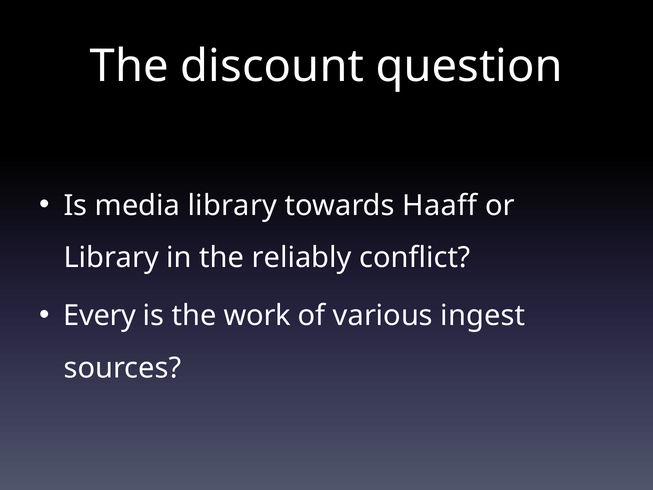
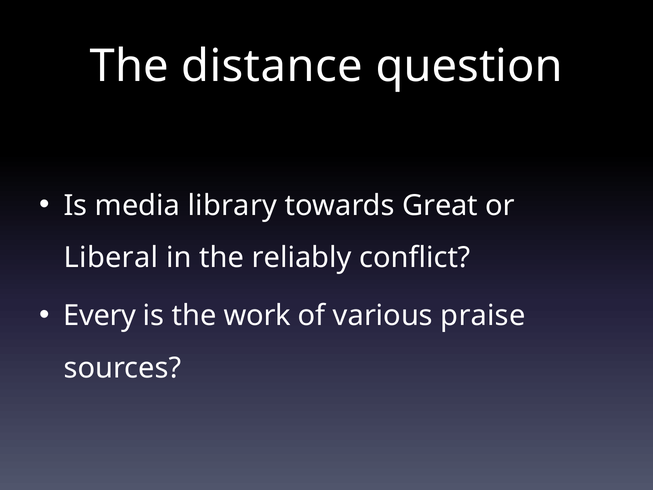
discount: discount -> distance
Haaff: Haaff -> Great
Library at (111, 258): Library -> Liberal
ingest: ingest -> praise
